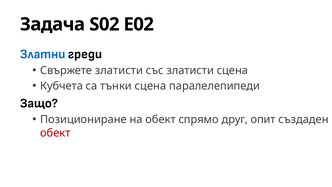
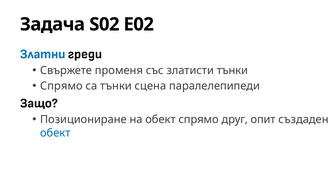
Свържете златисти: златисти -> променя
златисти сцена: сцена -> тънки
Кубчета at (62, 86): Кубчета -> Спрямо
обект at (55, 133) colour: red -> blue
